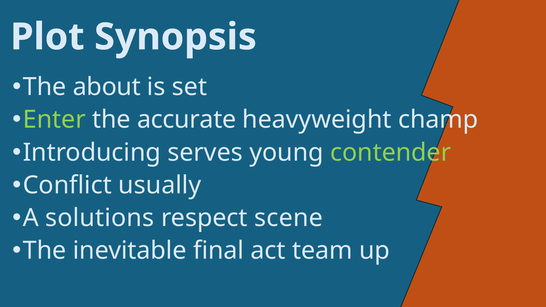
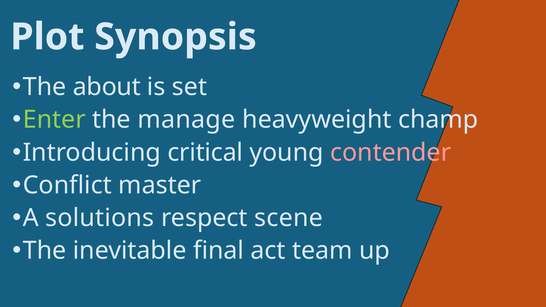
accurate: accurate -> manage
serves: serves -> critical
contender colour: light green -> pink
usually: usually -> master
